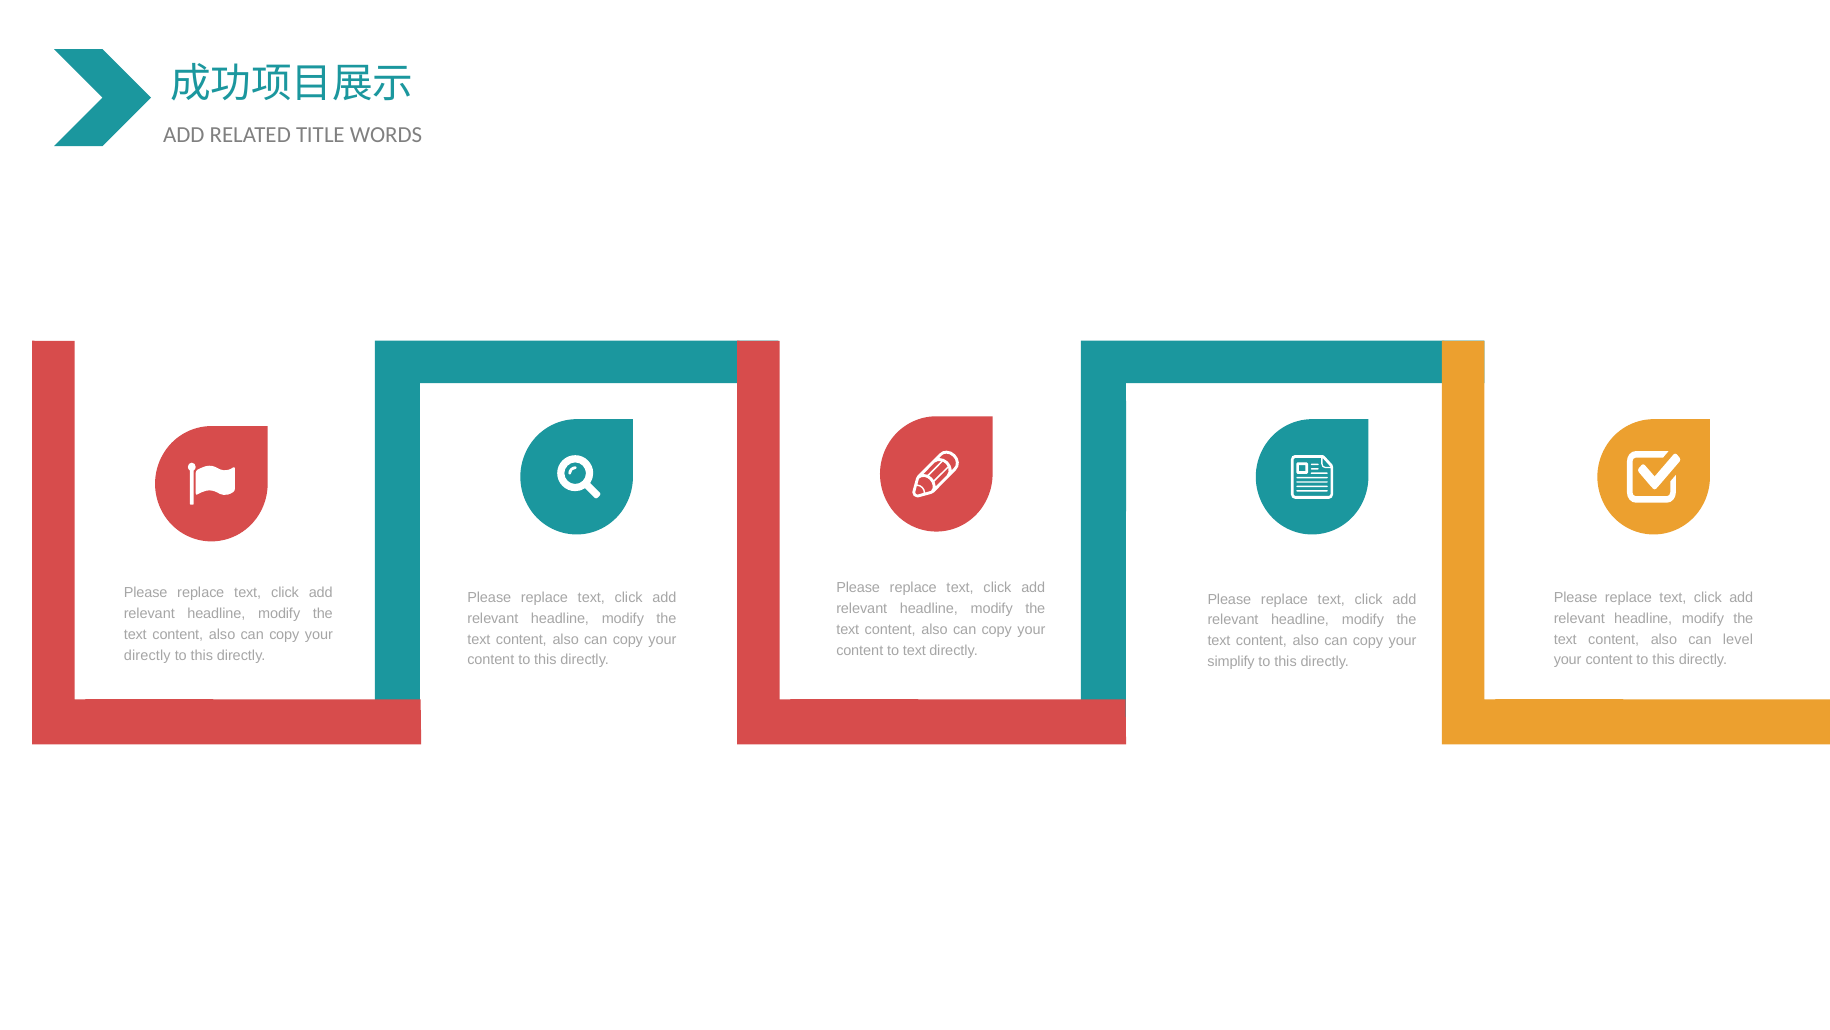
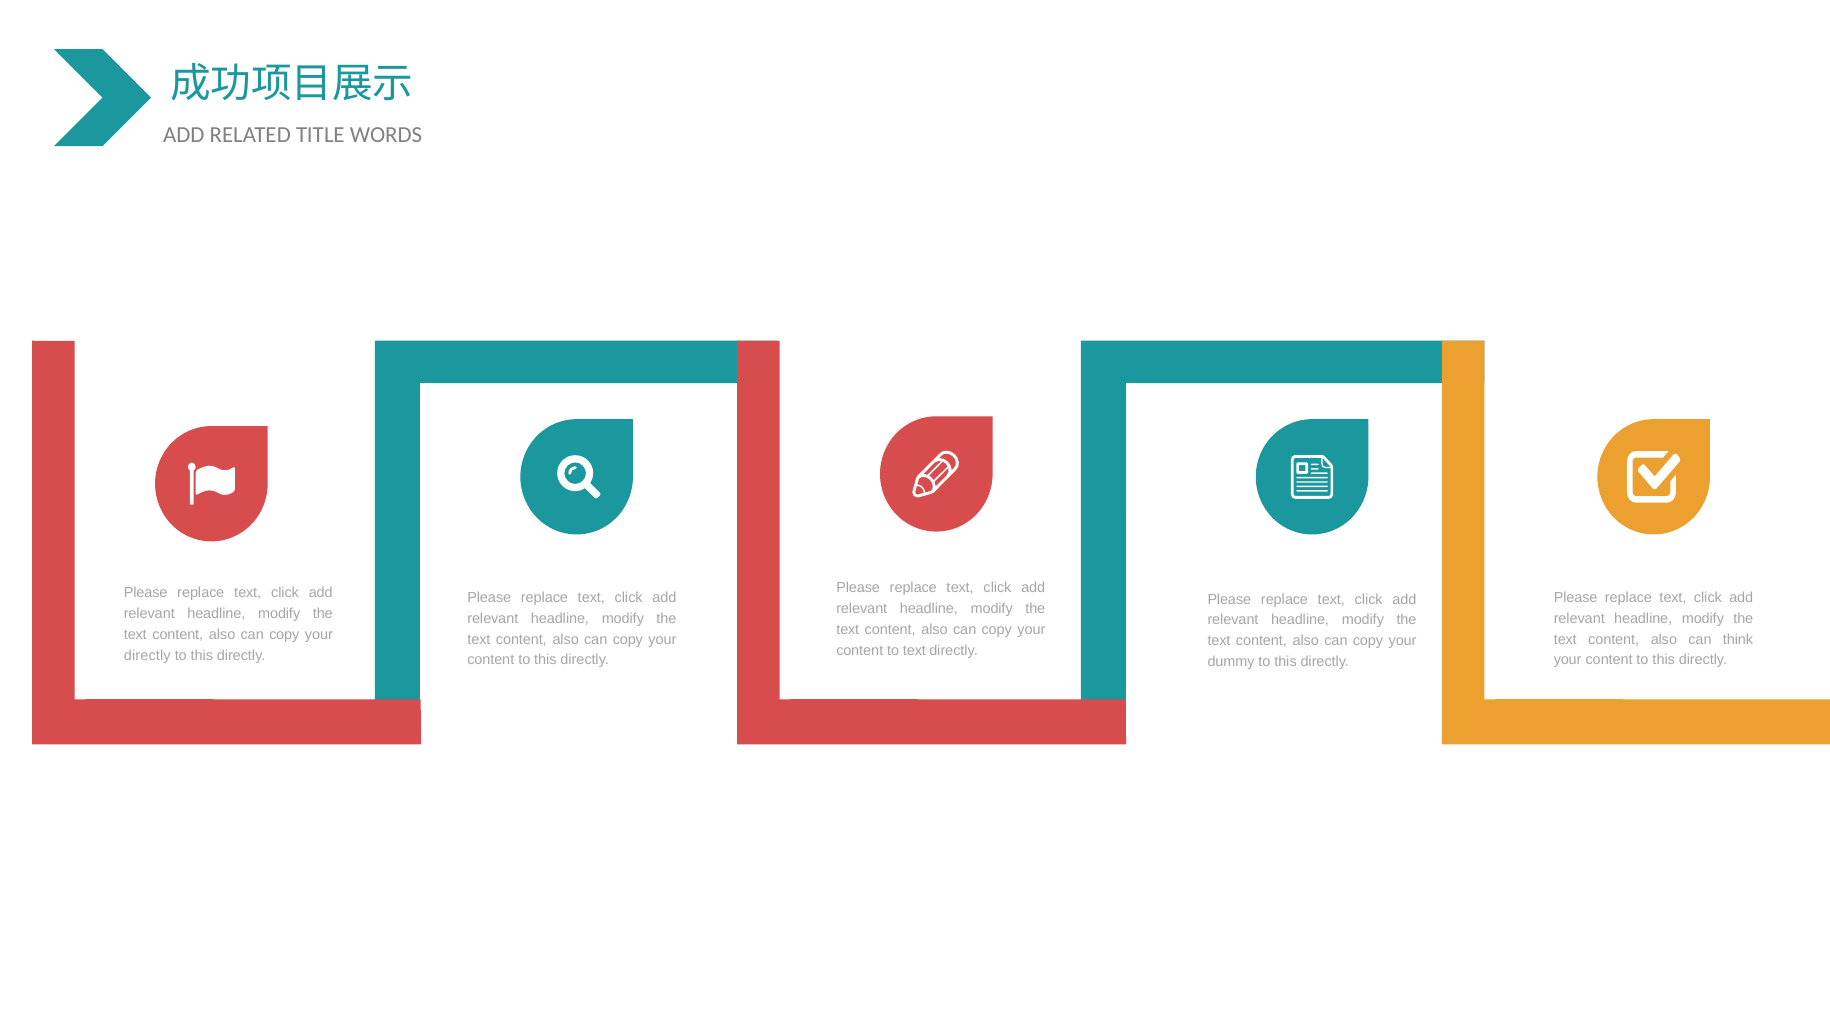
level: level -> think
simplify: simplify -> dummy
